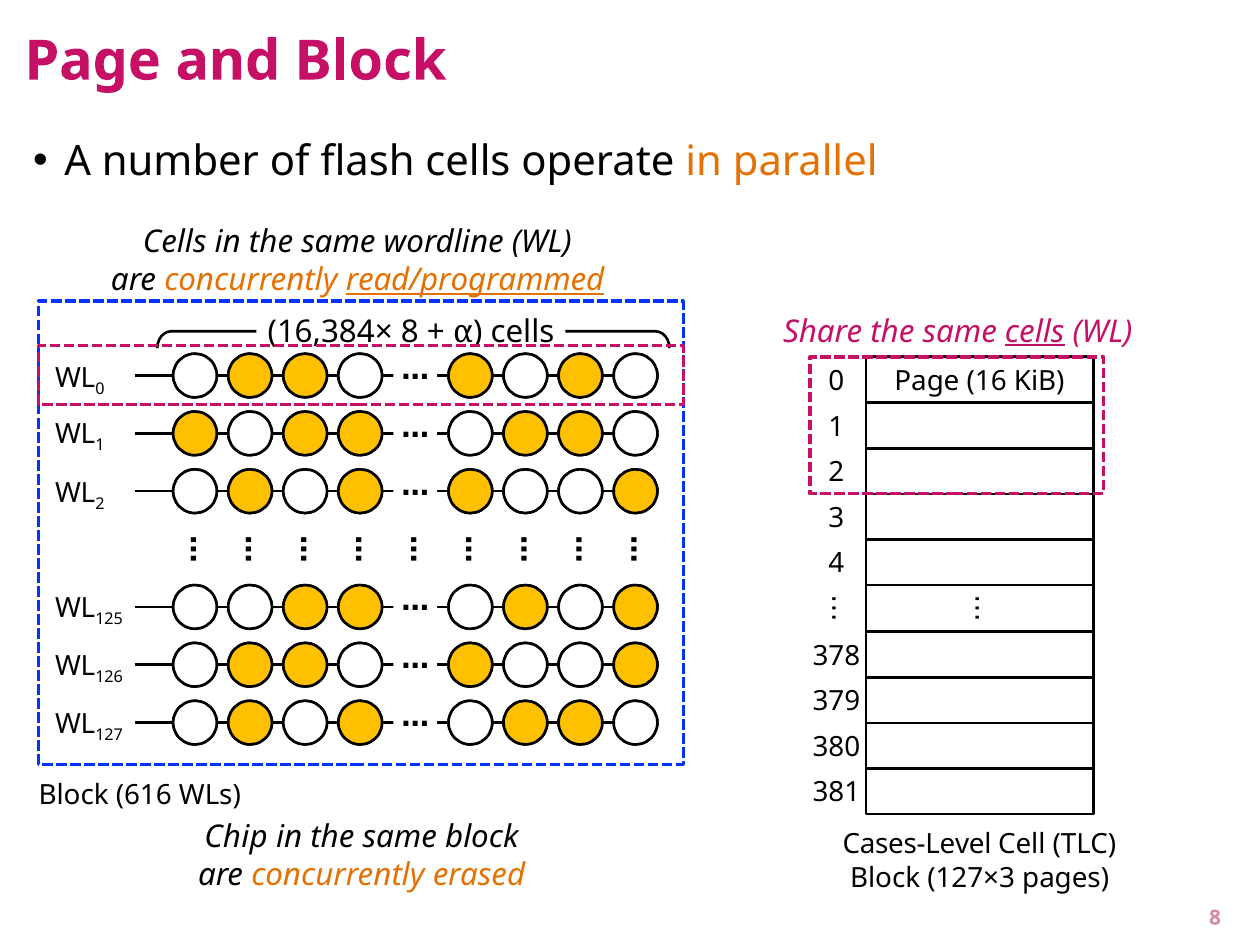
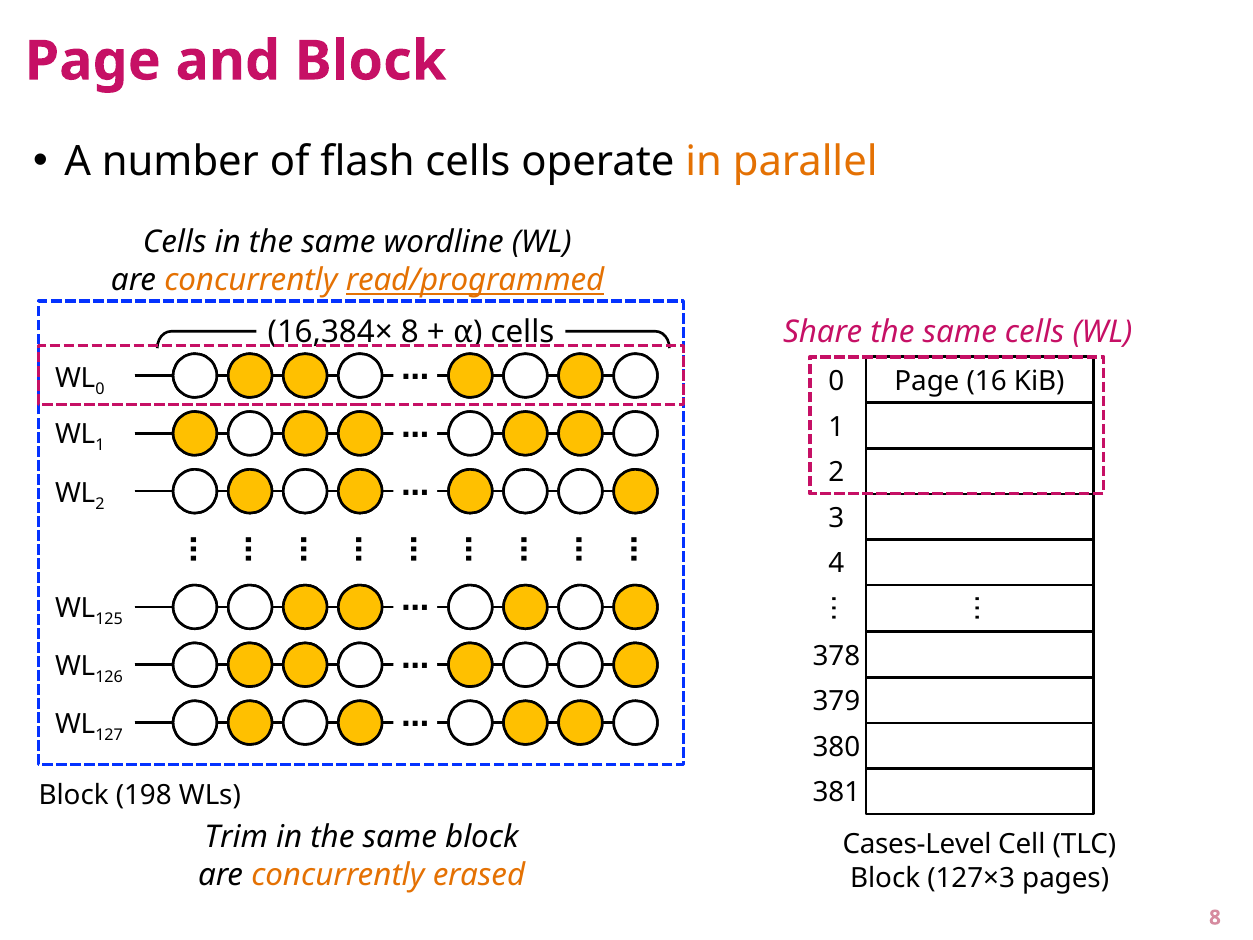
cells at (1035, 332) underline: present -> none
616: 616 -> 198
Chip: Chip -> Trim
